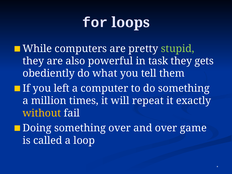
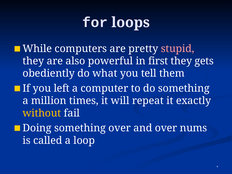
stupid colour: light green -> pink
task: task -> first
game: game -> nums
